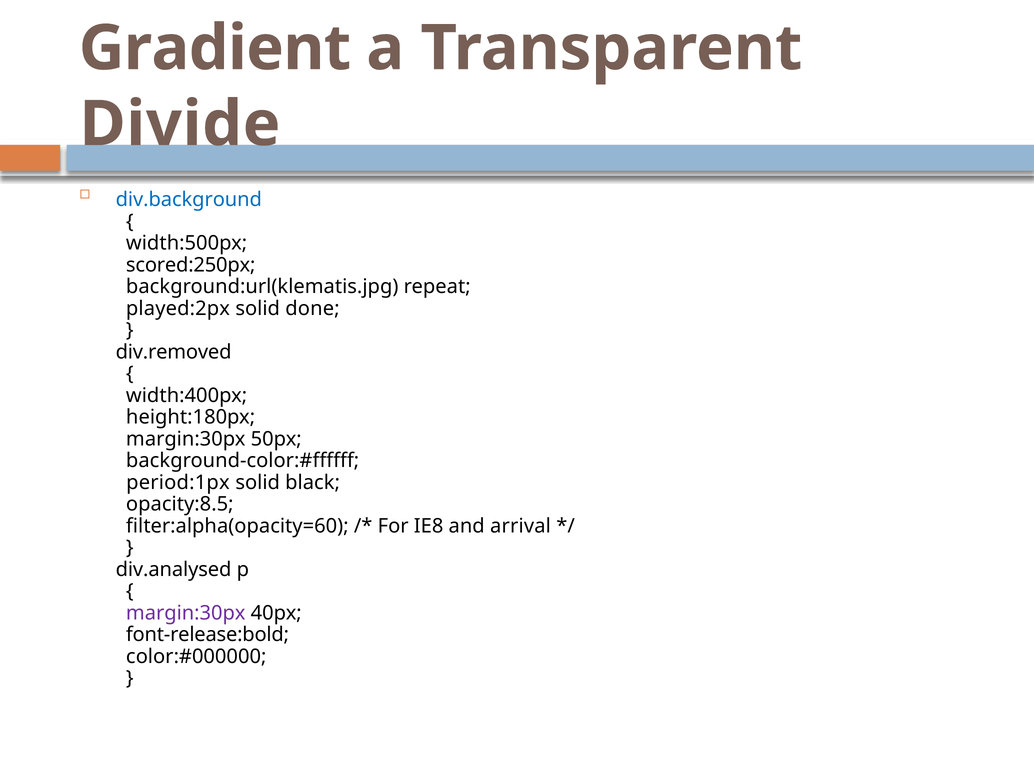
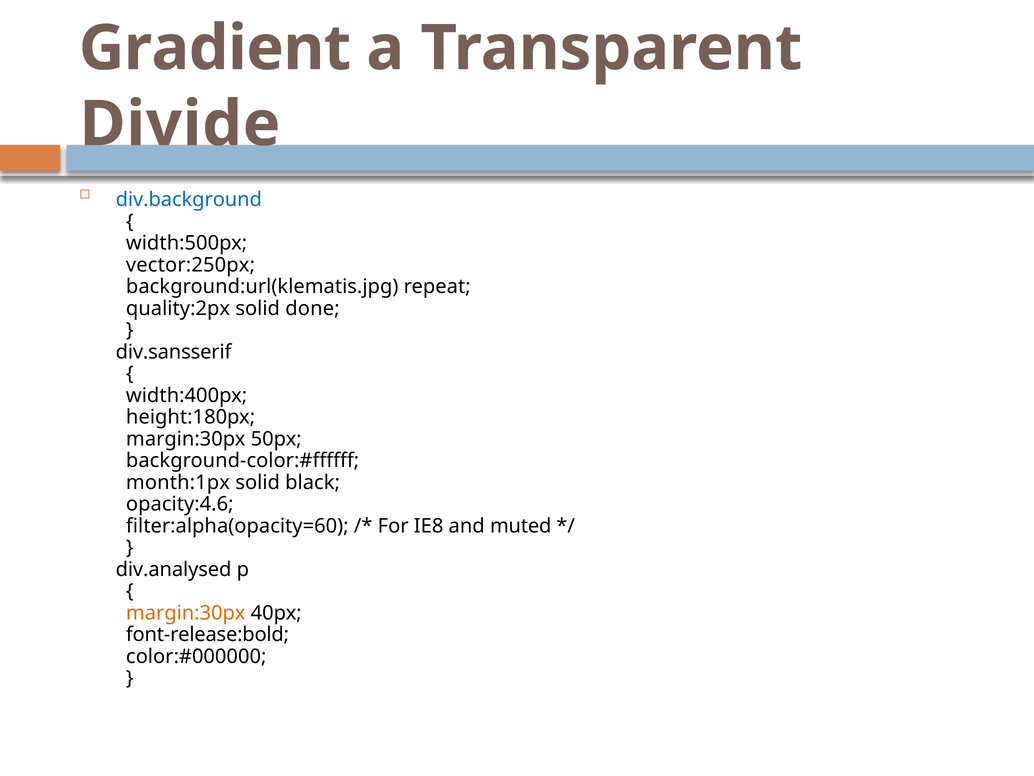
scored:250px: scored:250px -> vector:250px
played:2px: played:2px -> quality:2px
div.removed: div.removed -> div.sansserif
period:1px: period:1px -> month:1px
opacity:8.5: opacity:8.5 -> opacity:4.6
arrival: arrival -> muted
margin:30px at (186, 613) colour: purple -> orange
